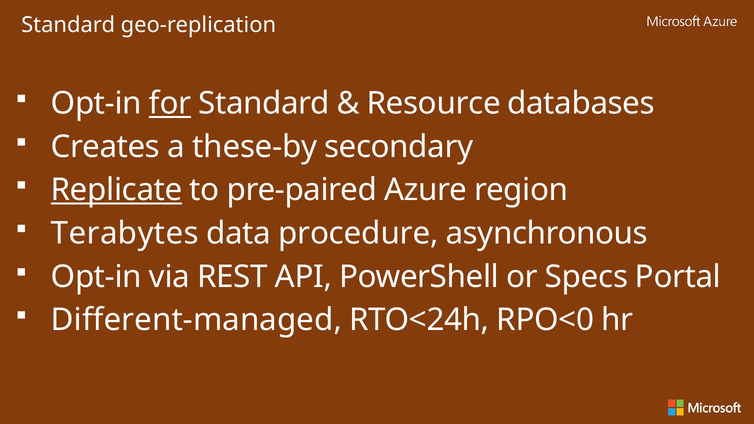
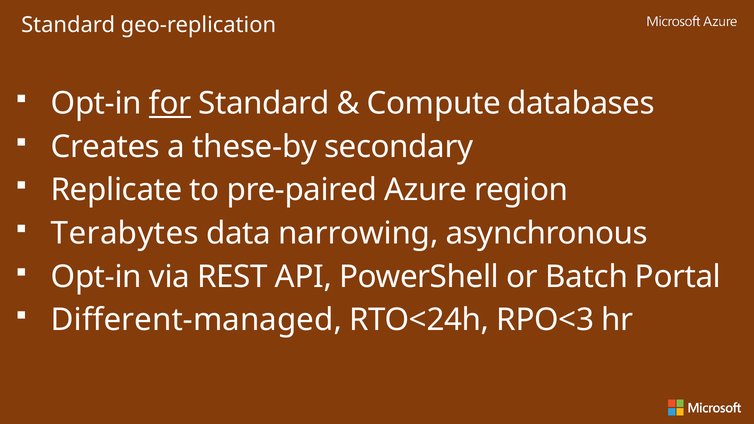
Resource: Resource -> Compute
Replicate underline: present -> none
procedure: procedure -> narrowing
Specs: Specs -> Batch
RPO<0: RPO<0 -> RPO<3
